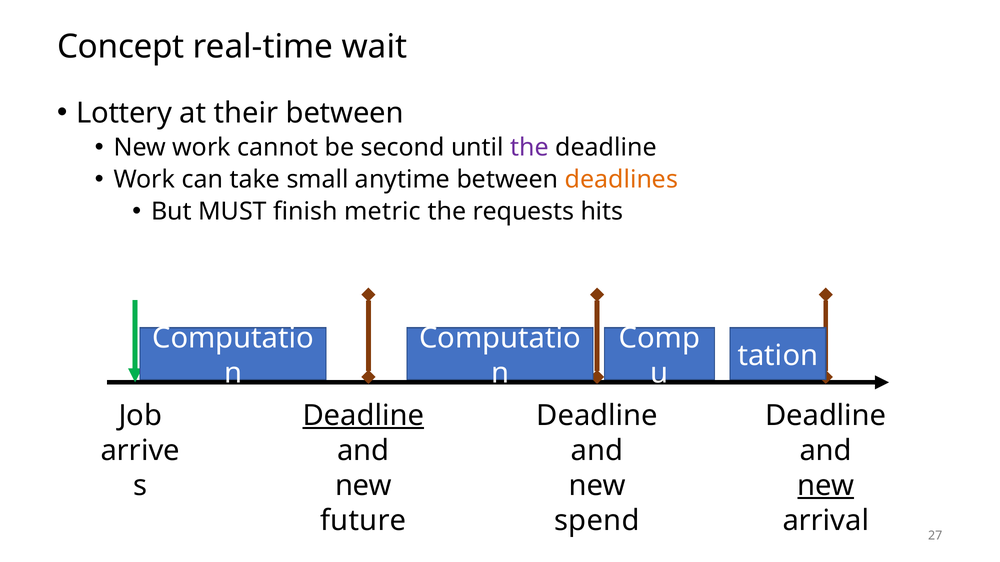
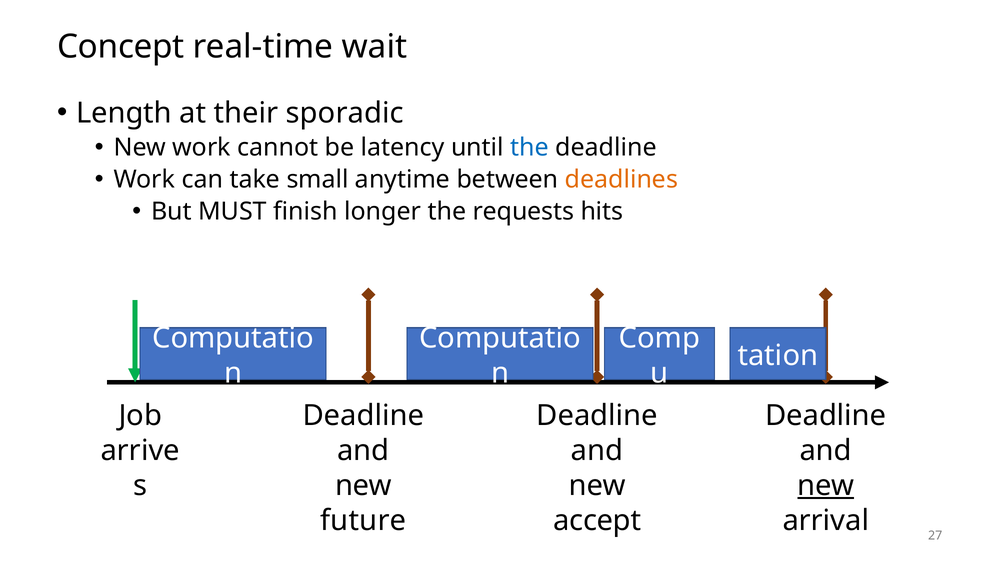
Lottery: Lottery -> Length
their between: between -> sporadic
second: second -> latency
the at (530, 148) colour: purple -> blue
metric: metric -> longer
Deadline at (363, 416) underline: present -> none
spend: spend -> accept
